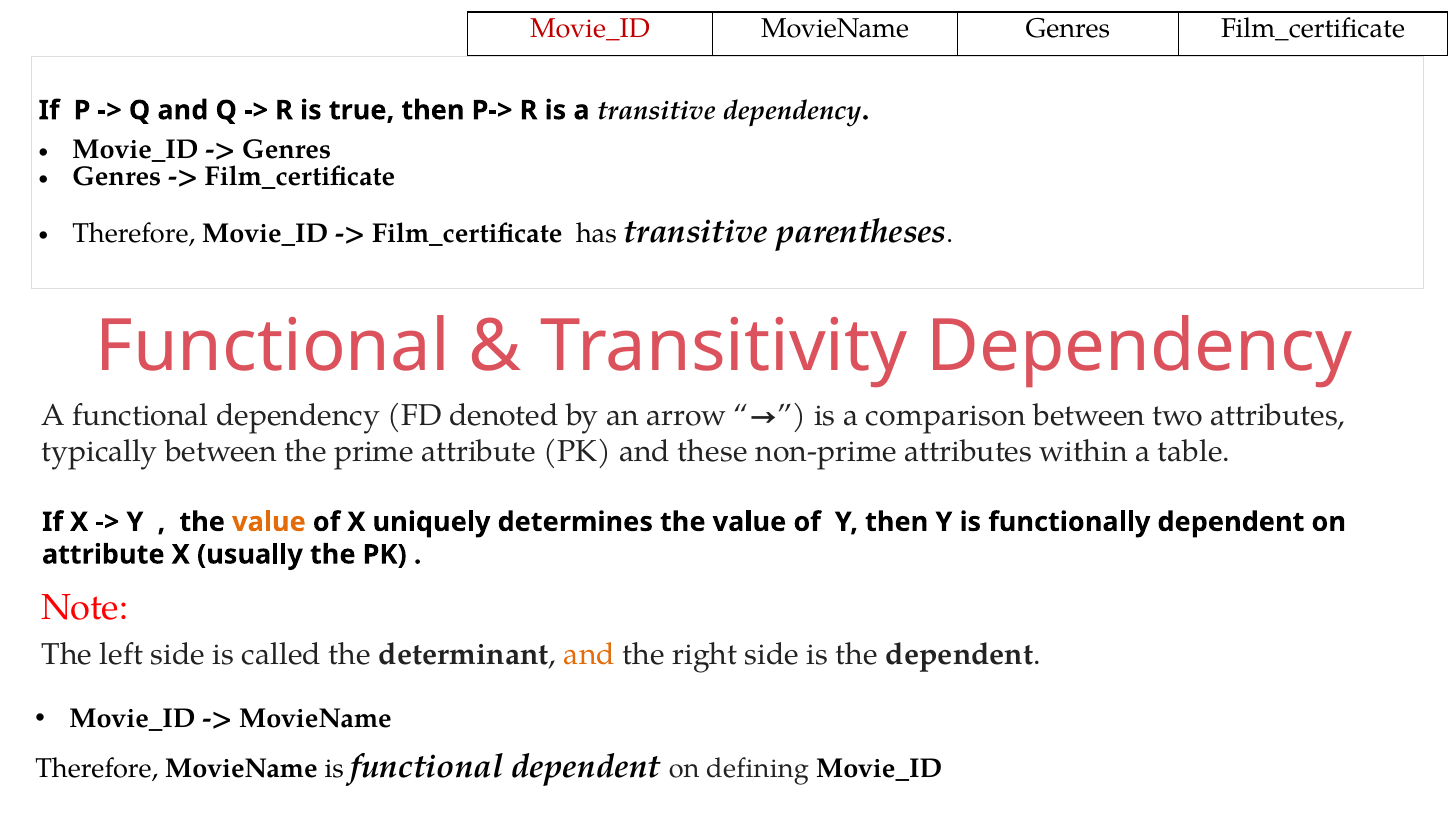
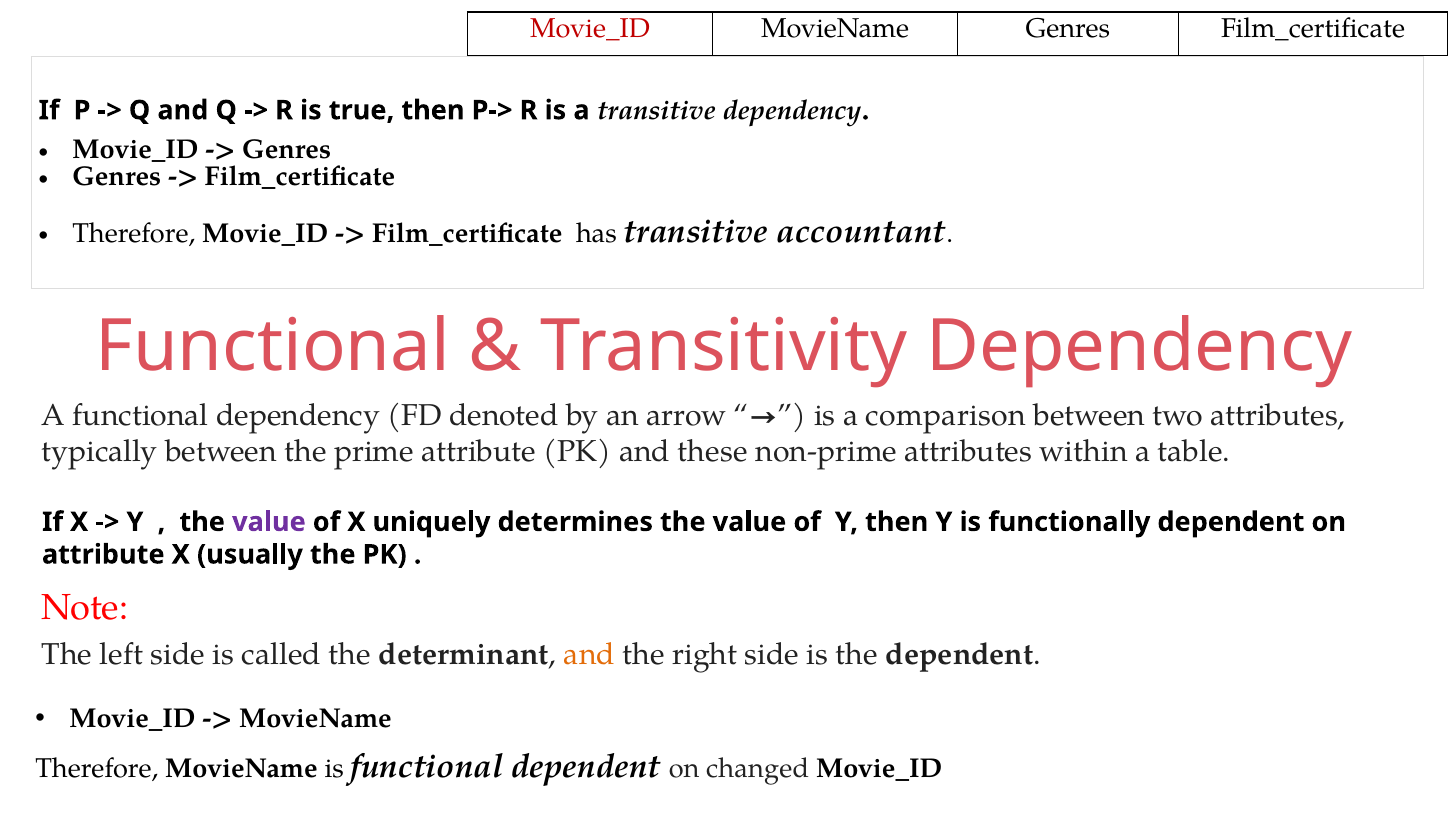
parentheses: parentheses -> accountant
value at (269, 522) colour: orange -> purple
defining: defining -> changed
